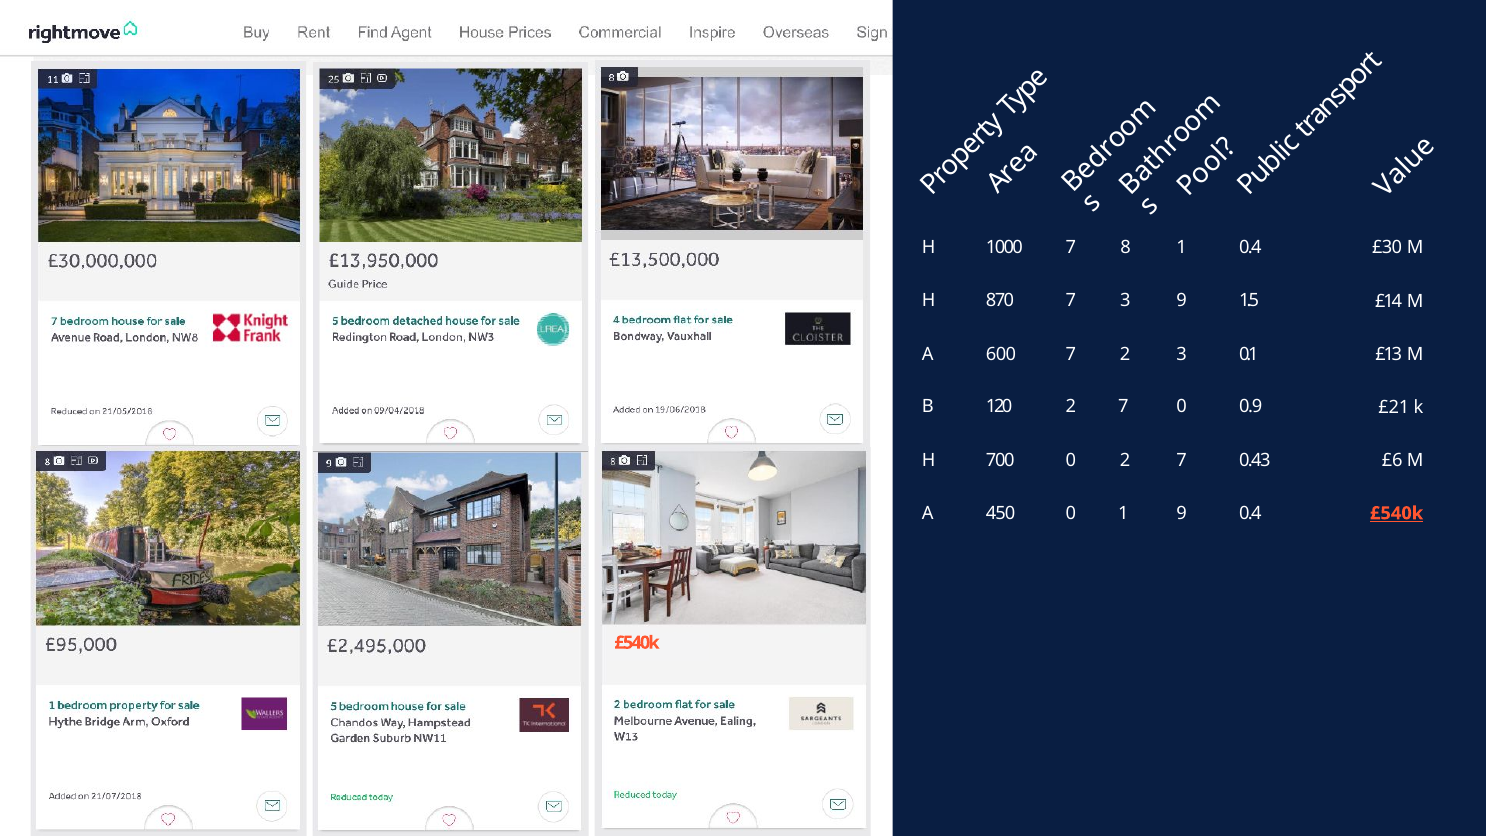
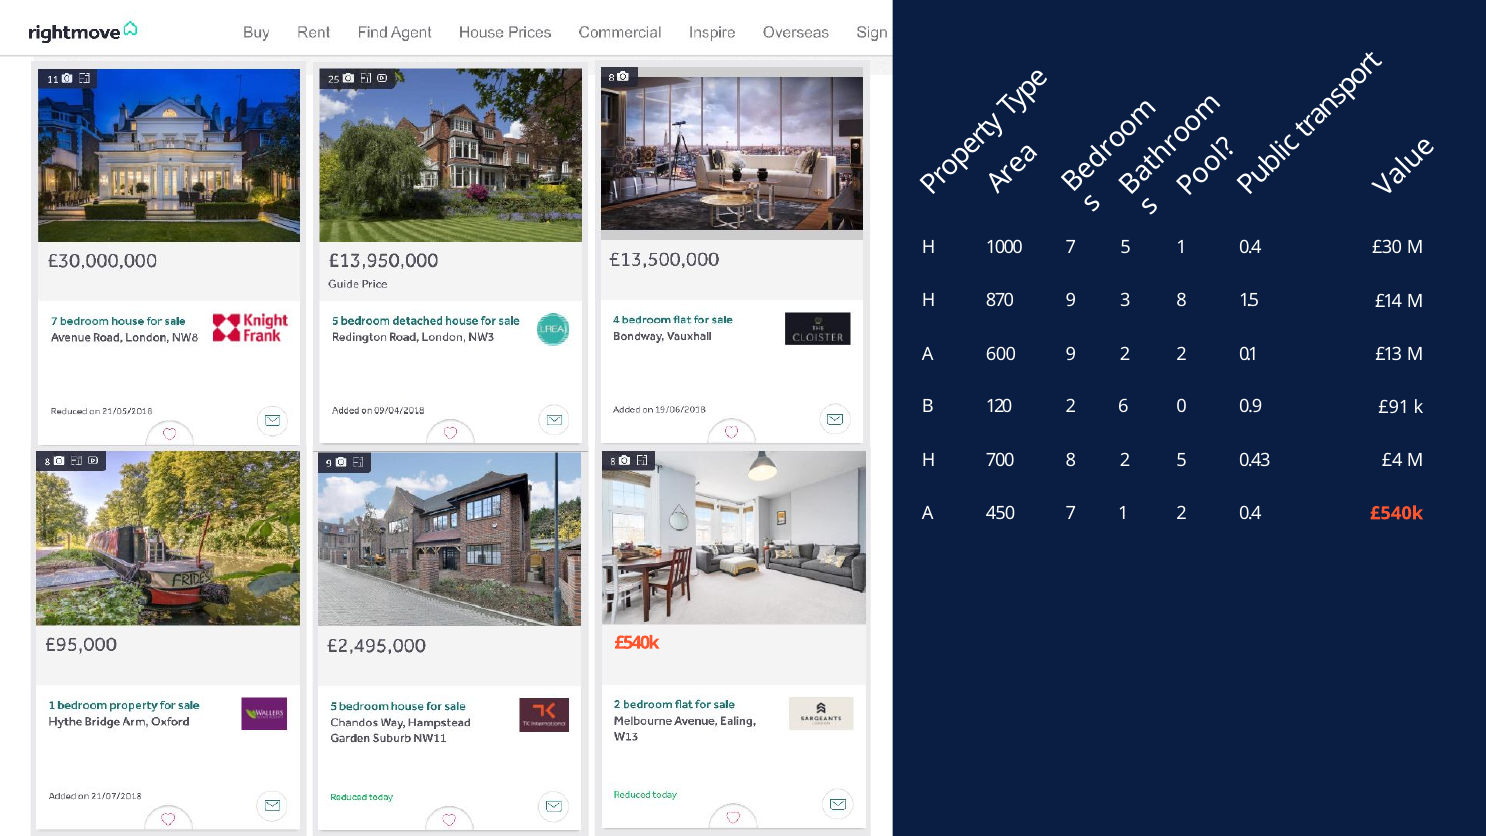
7 8: 8 -> 5
870 7: 7 -> 9
3 9: 9 -> 8
600 7: 7 -> 9
2 3: 3 -> 2
120 2 7: 7 -> 6
£21: £21 -> £91
700 0: 0 -> 8
7 at (1182, 460): 7 -> 5
£6: £6 -> £4
450 0: 0 -> 7
1 9: 9 -> 2
£540k at (1397, 513) underline: present -> none
